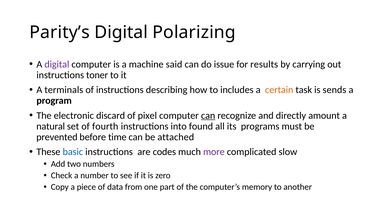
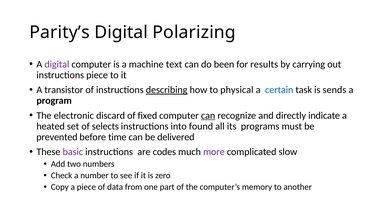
said: said -> text
issue: issue -> been
instructions toner: toner -> piece
terminals: terminals -> transistor
describing underline: none -> present
includes: includes -> physical
certain colour: orange -> blue
pixel: pixel -> fixed
amount: amount -> indicate
natural: natural -> heated
fourth: fourth -> selects
attached: attached -> delivered
basic colour: blue -> purple
